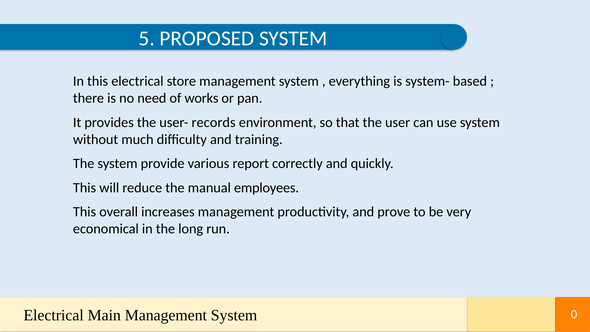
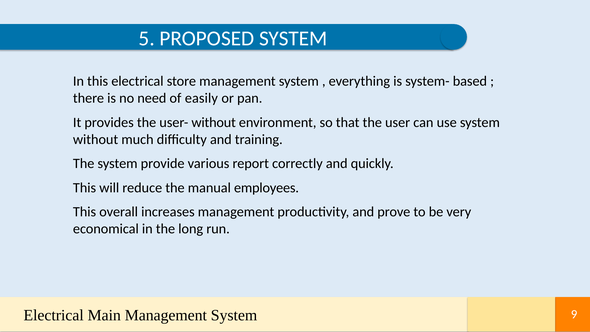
works: works -> easily
user- records: records -> without
0: 0 -> 9
